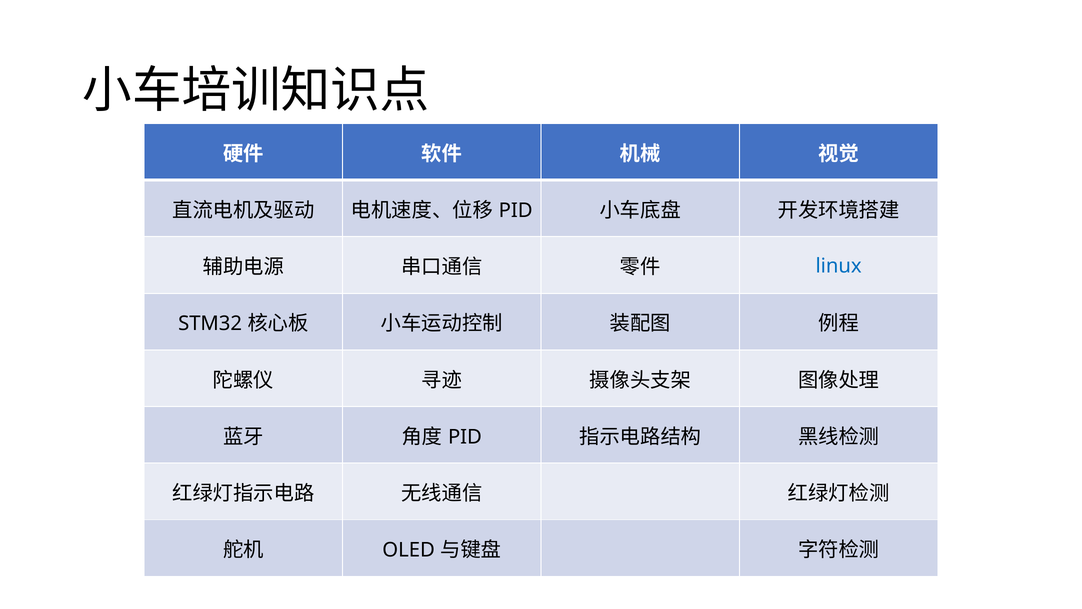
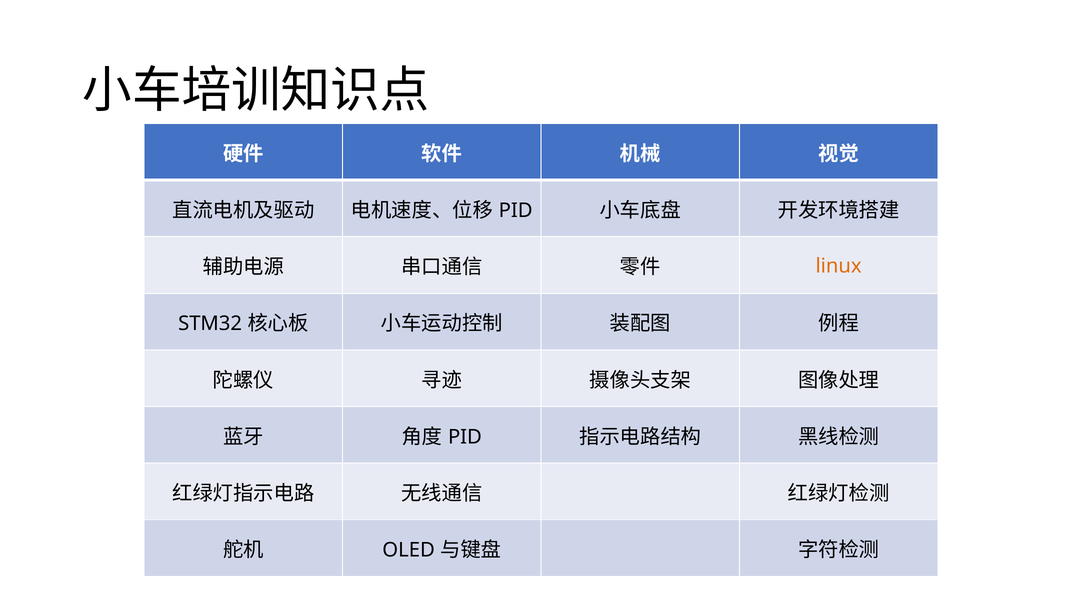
linux colour: blue -> orange
